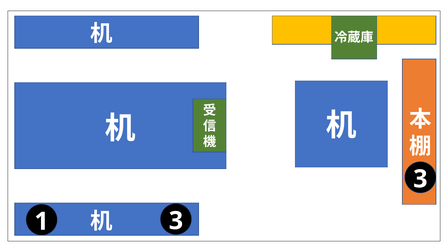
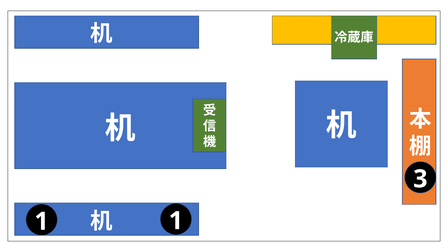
1 3: 3 -> 1
